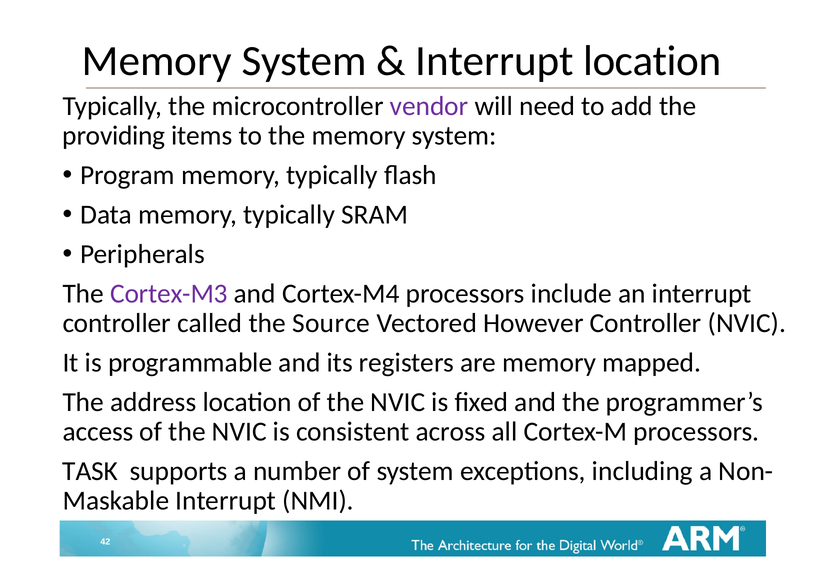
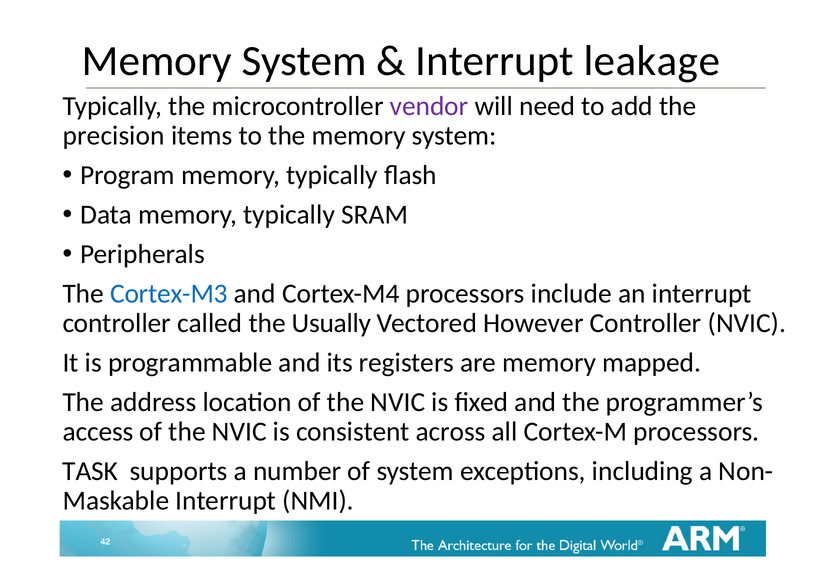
Interrupt location: location -> leakage
providing: providing -> precision
Cortex-M3 colour: purple -> blue
Source: Source -> Usually
